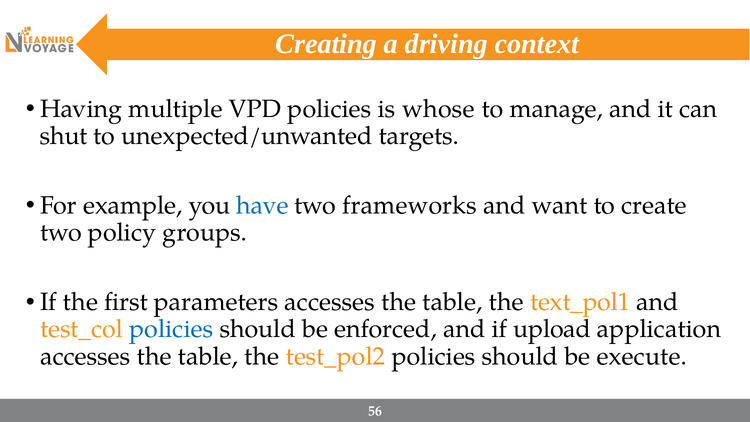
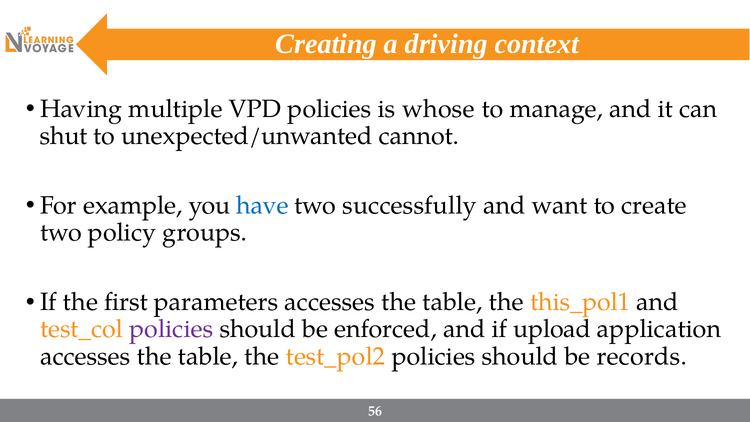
targets: targets -> cannot
frameworks: frameworks -> successfully
text_pol1: text_pol1 -> this_pol1
policies at (171, 329) colour: blue -> purple
execute: execute -> records
